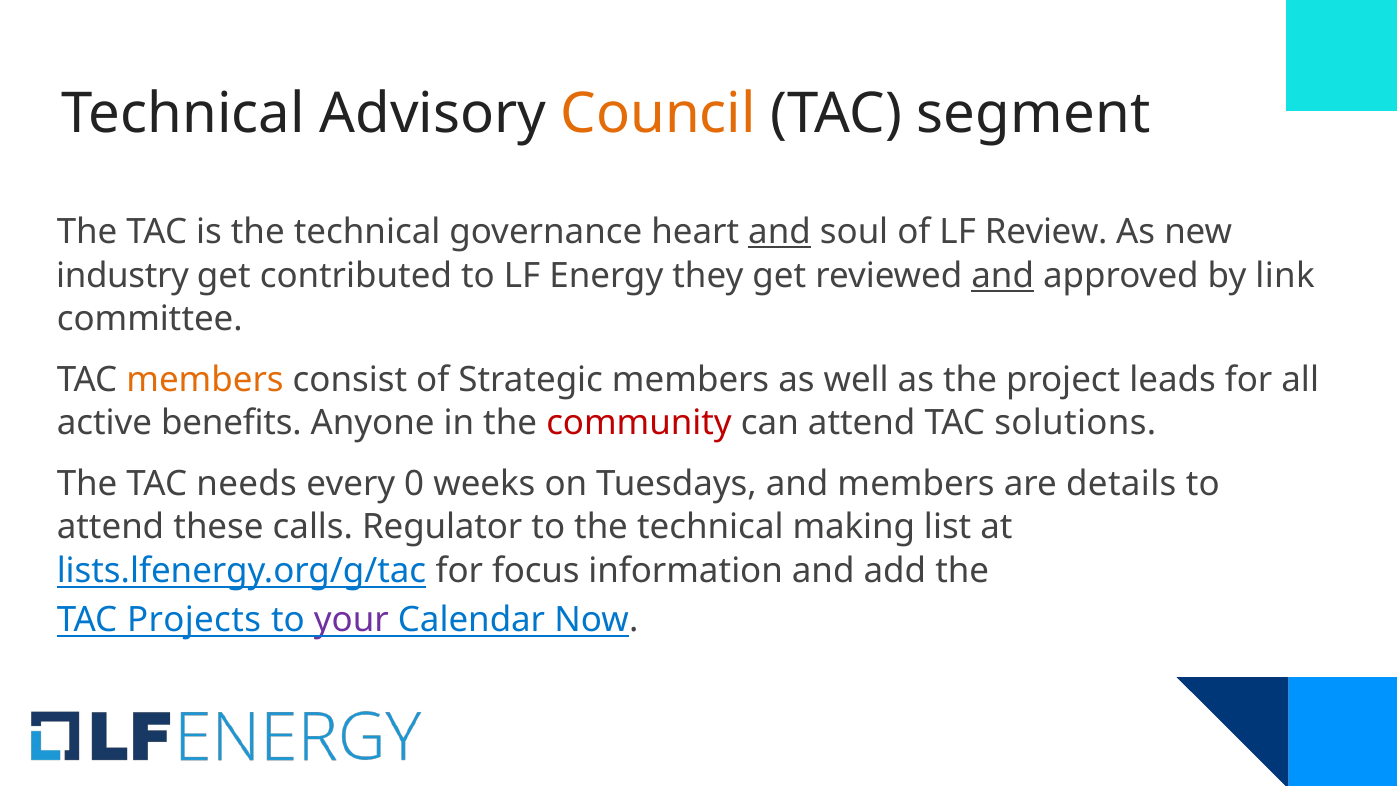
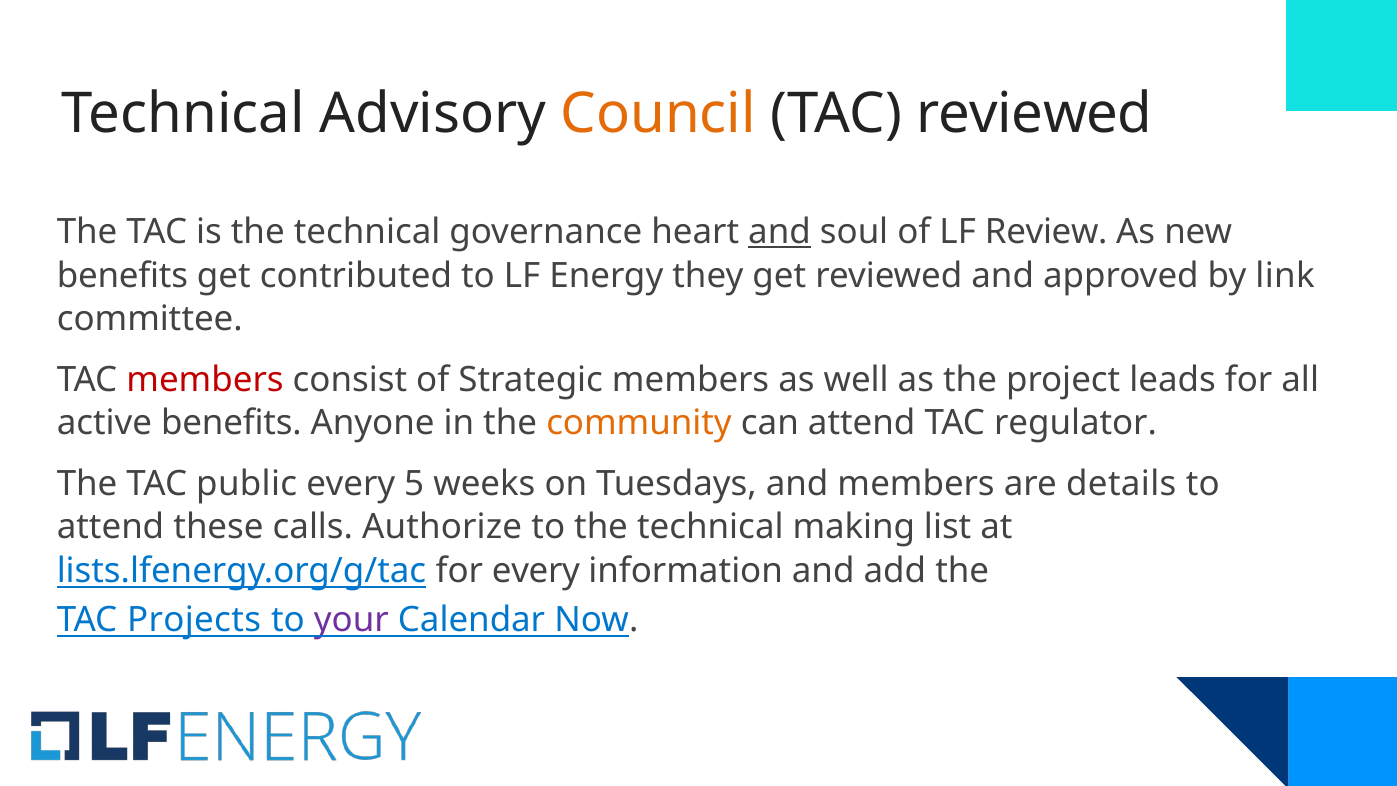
TAC segment: segment -> reviewed
industry at (123, 276): industry -> benefits
and at (1003, 276) underline: present -> none
members at (205, 380) colour: orange -> red
community colour: red -> orange
solutions: solutions -> regulator
needs: needs -> public
0: 0 -> 5
Regulator: Regulator -> Authorize
for focus: focus -> every
